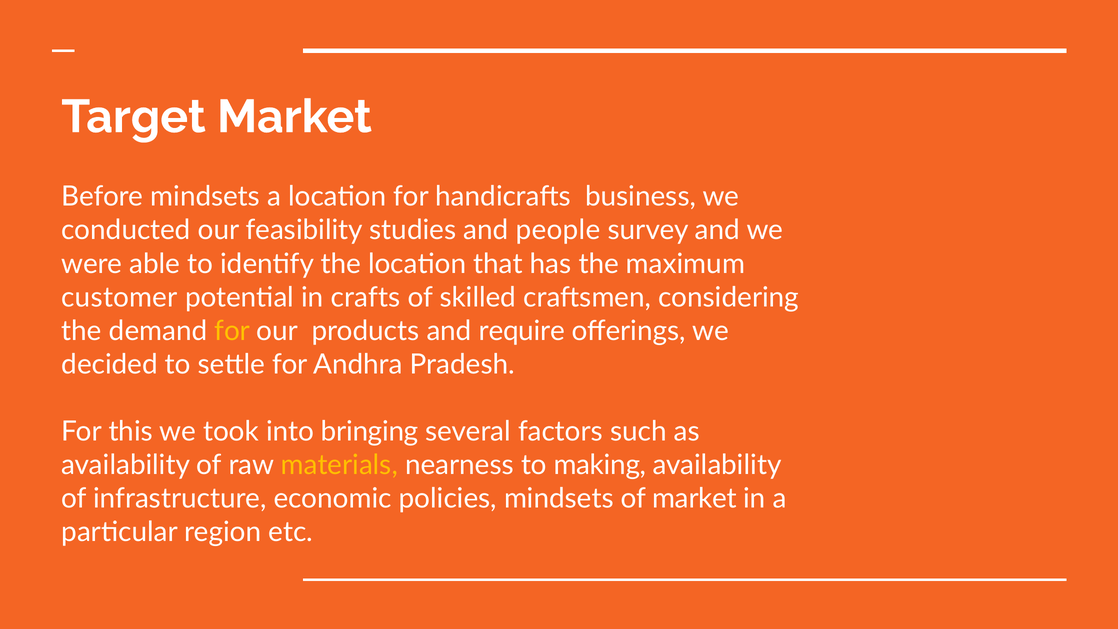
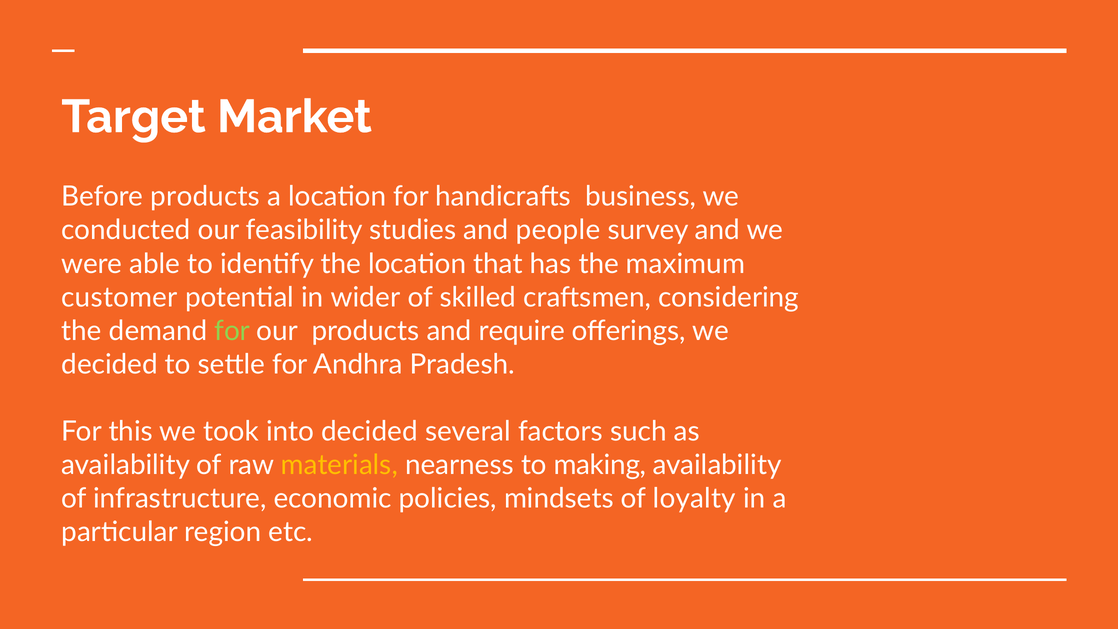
Before mindsets: mindsets -> products
crafts: crafts -> wider
for at (232, 331) colour: yellow -> light green
into bringing: bringing -> decided
of market: market -> loyalty
